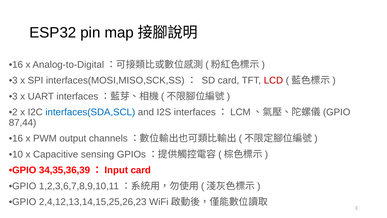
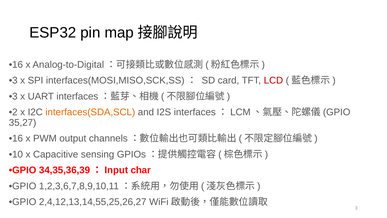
interfaces(SDA,SCL colour: blue -> orange
87,44: 87,44 -> 35,27
card at (141, 170): card -> char
2,4,12,13,14,15,25,26,23: 2,4,12,13,14,15,25,26,23 -> 2,4,12,13,14,55,25,26,27
